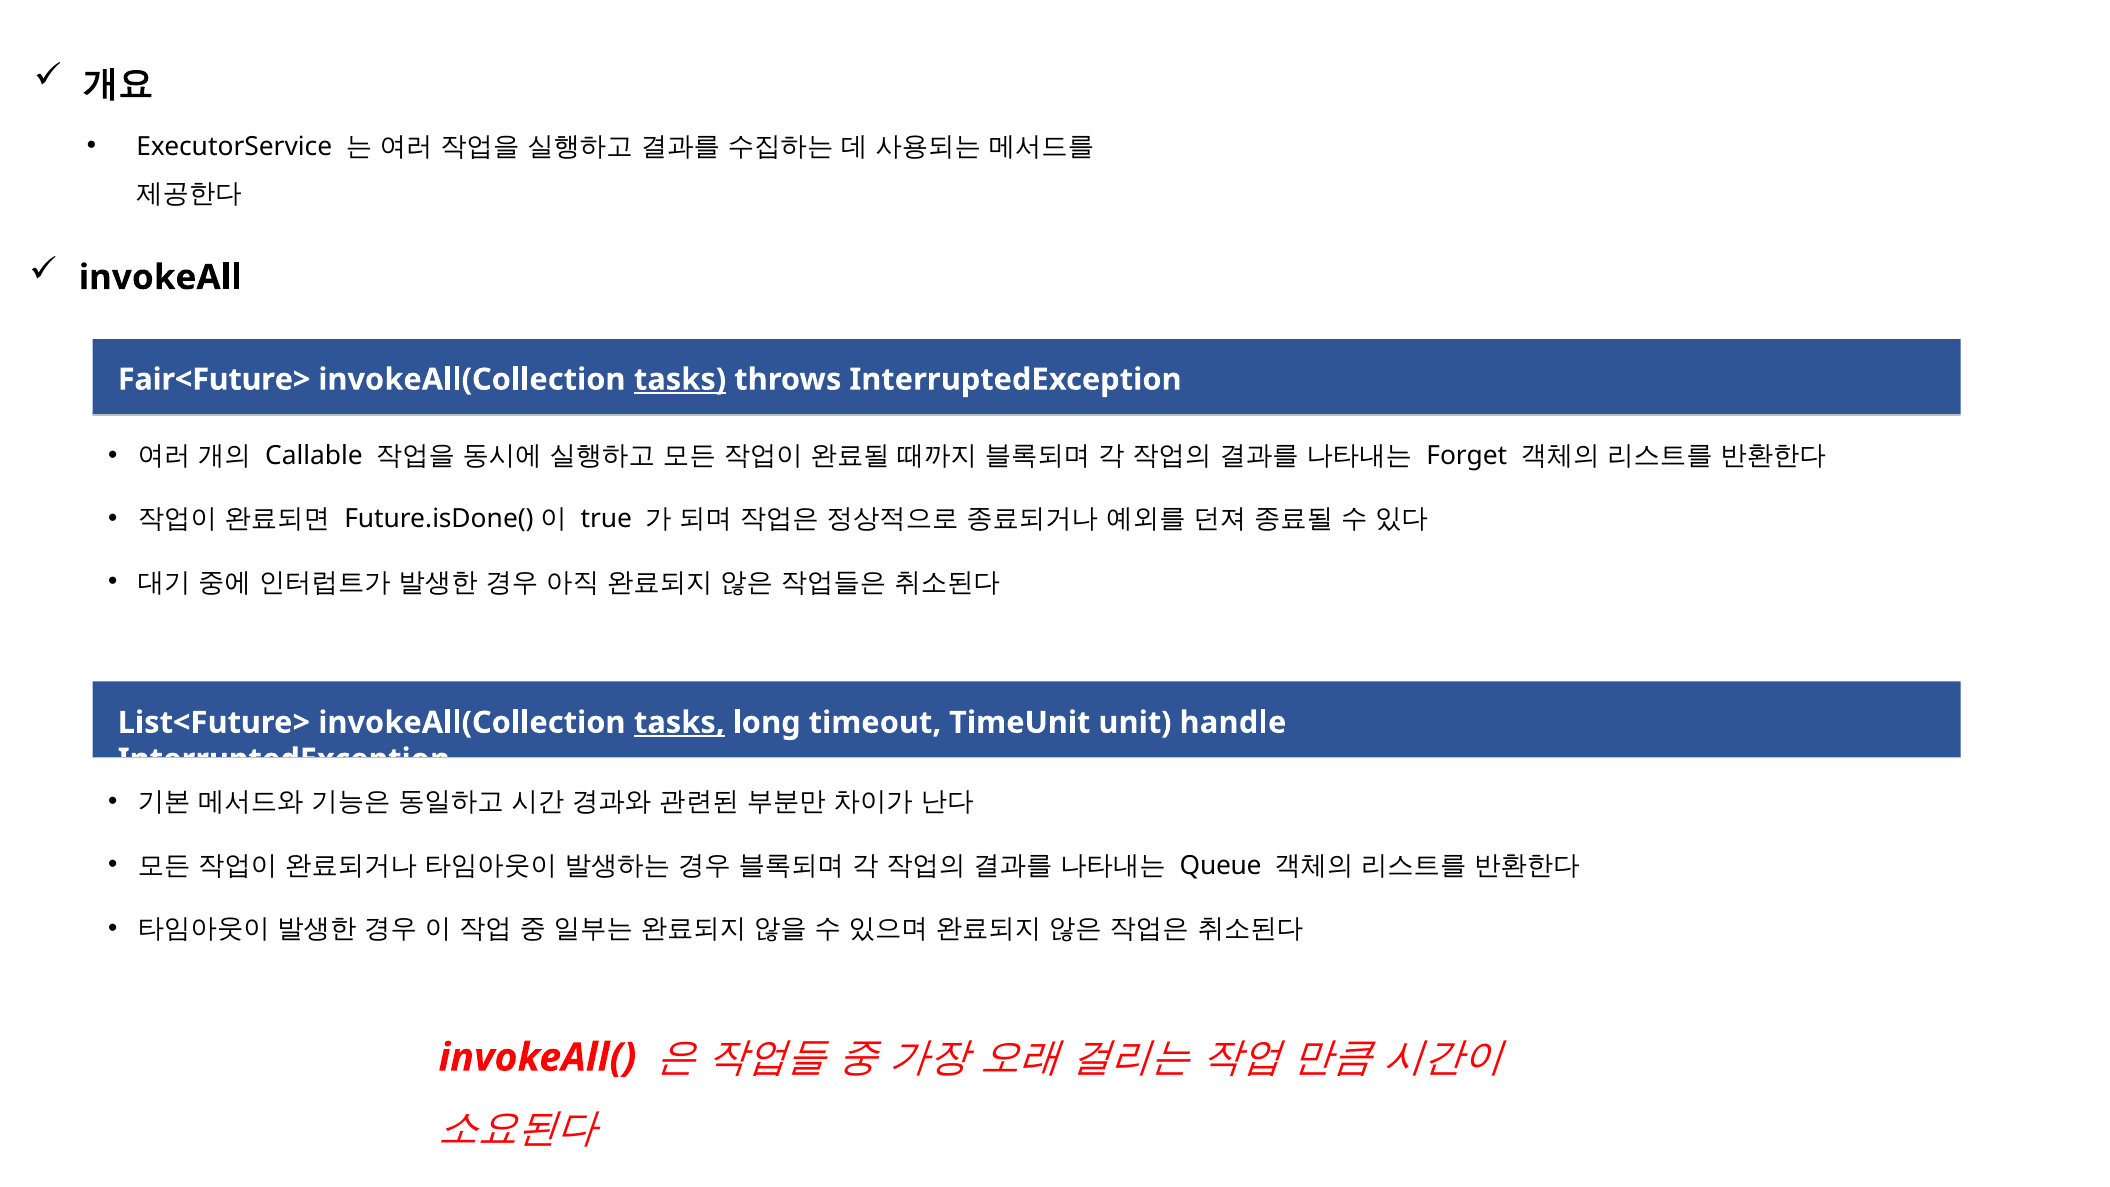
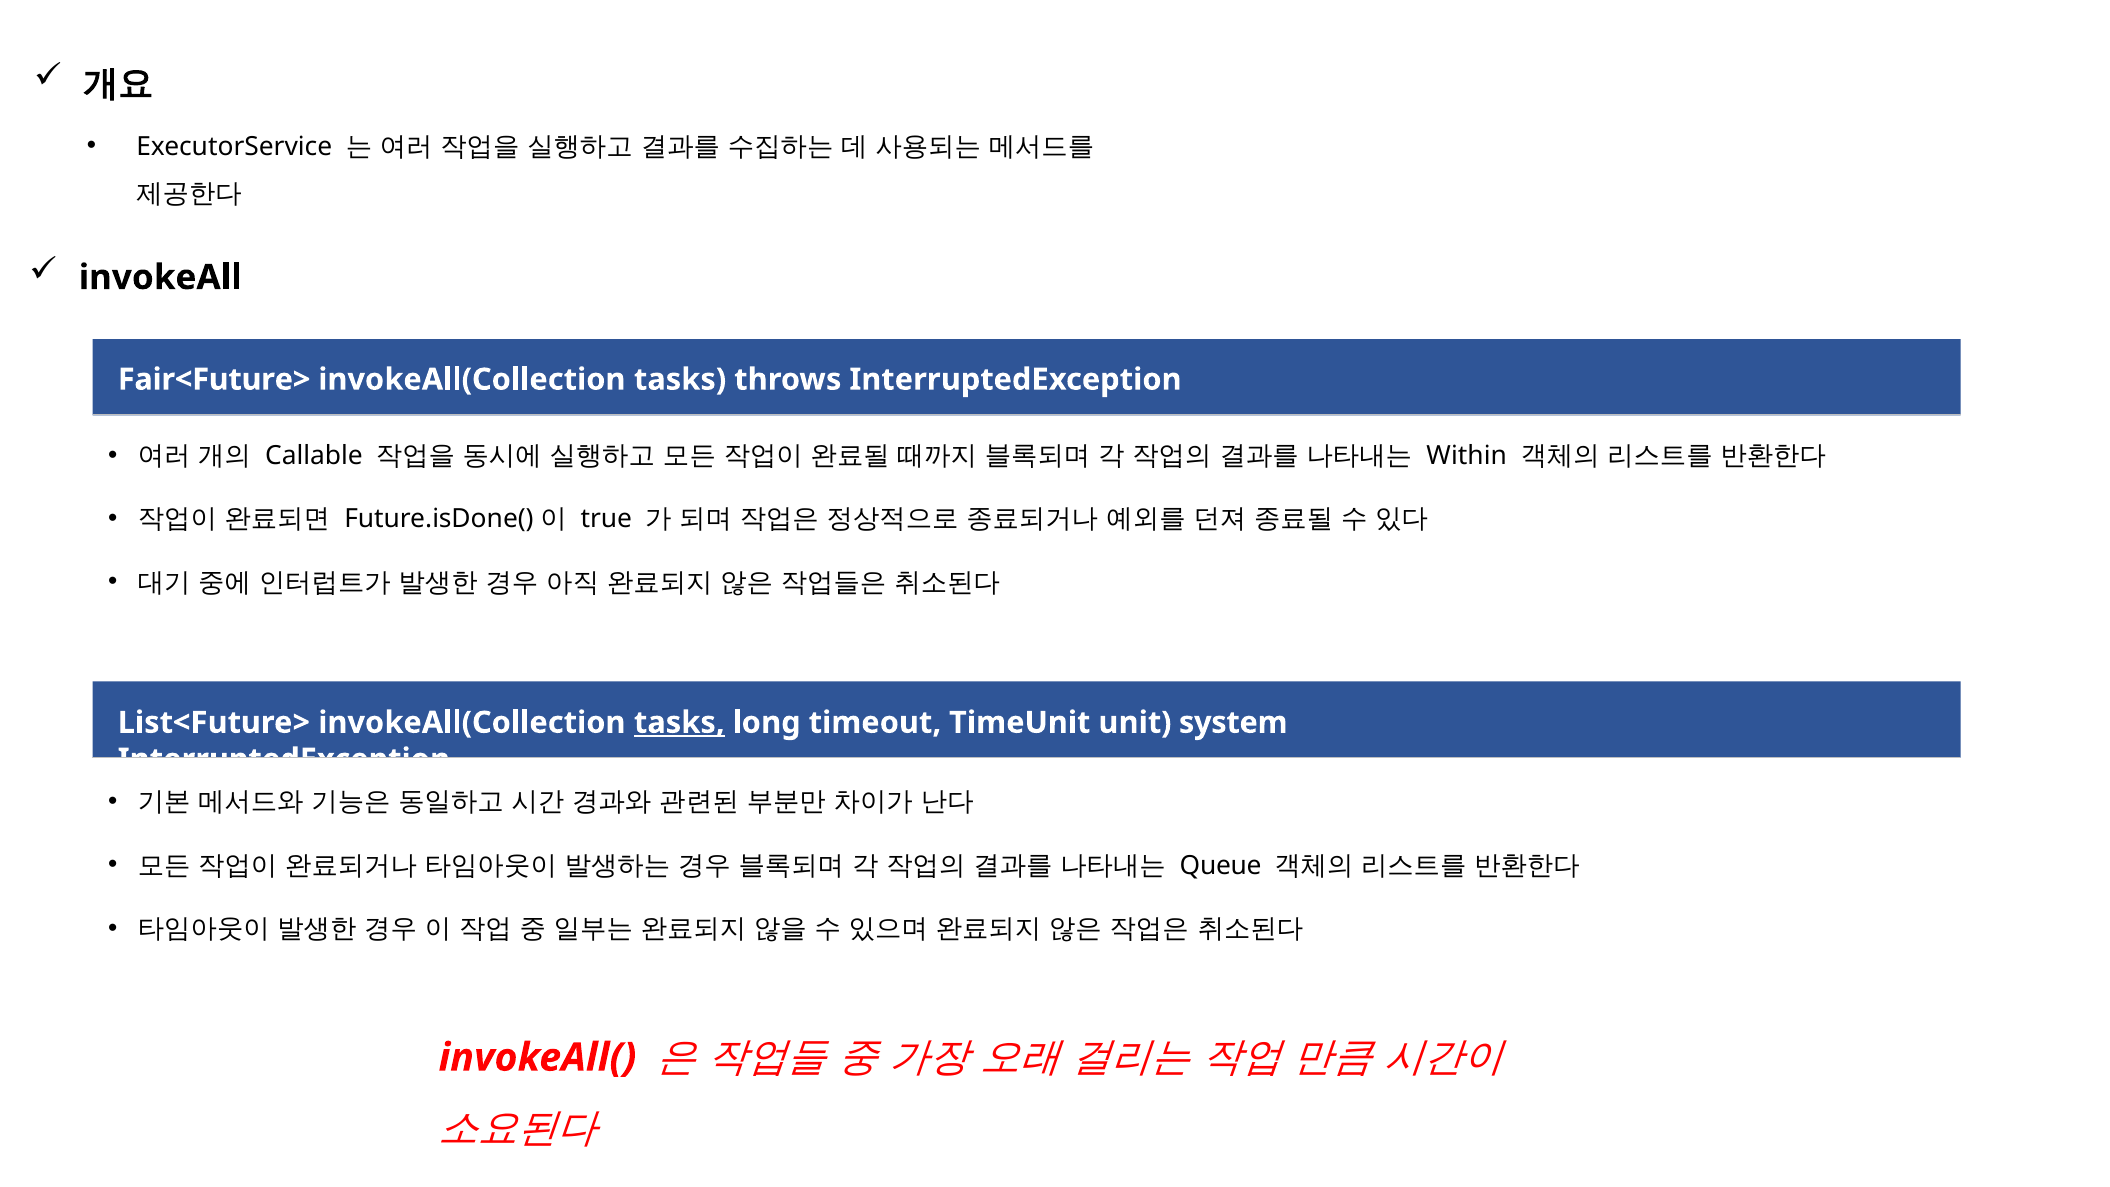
tasks at (680, 379) underline: present -> none
Forget: Forget -> Within
handle: handle -> system
